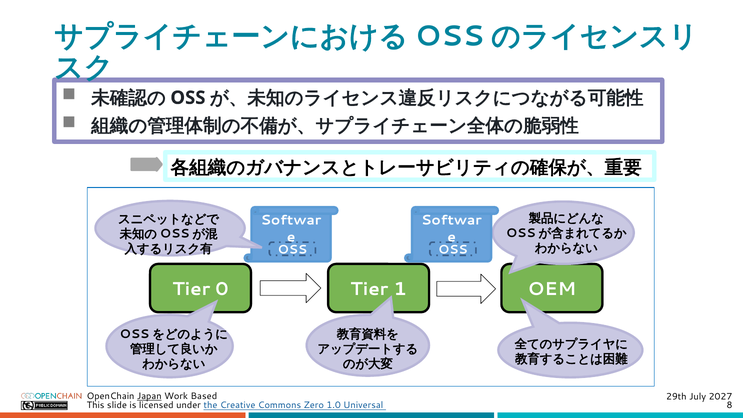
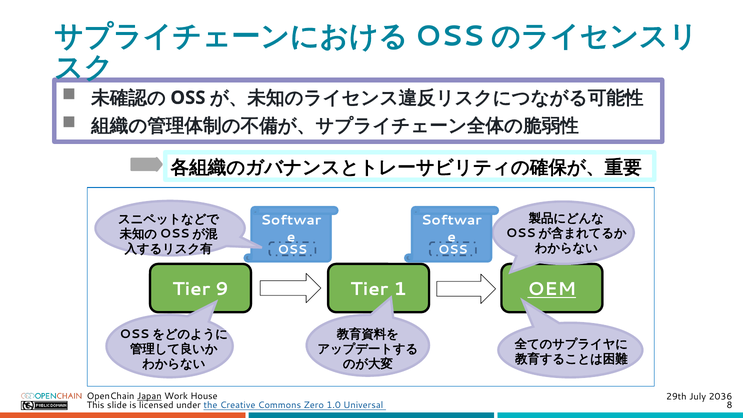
0: 0 -> 9
OEM underline: none -> present
Based: Based -> House
2027: 2027 -> 2036
